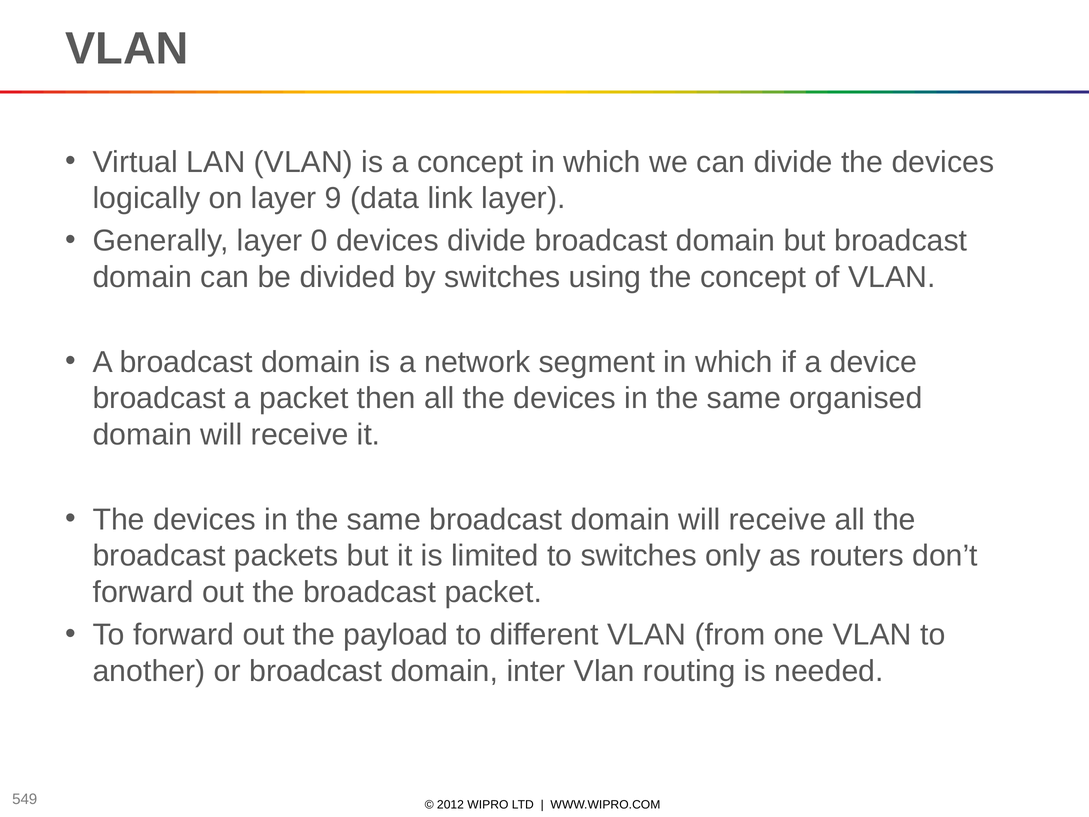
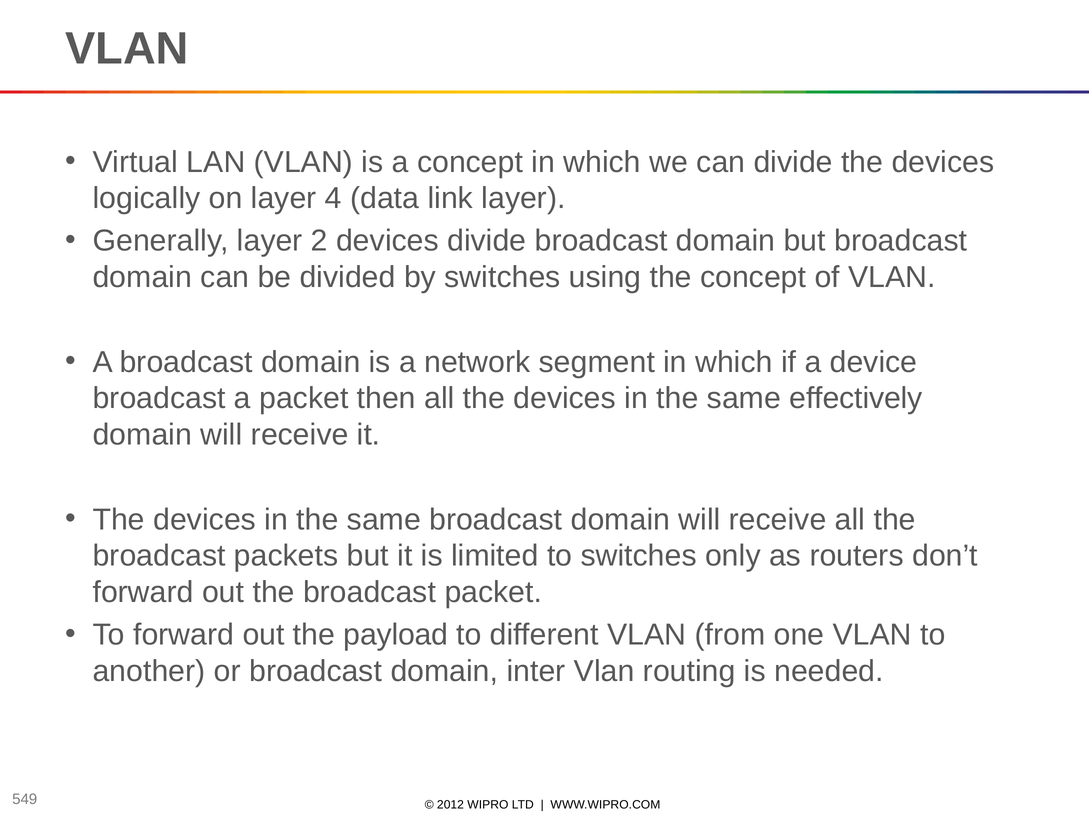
9: 9 -> 4
0: 0 -> 2
organised: organised -> effectively
